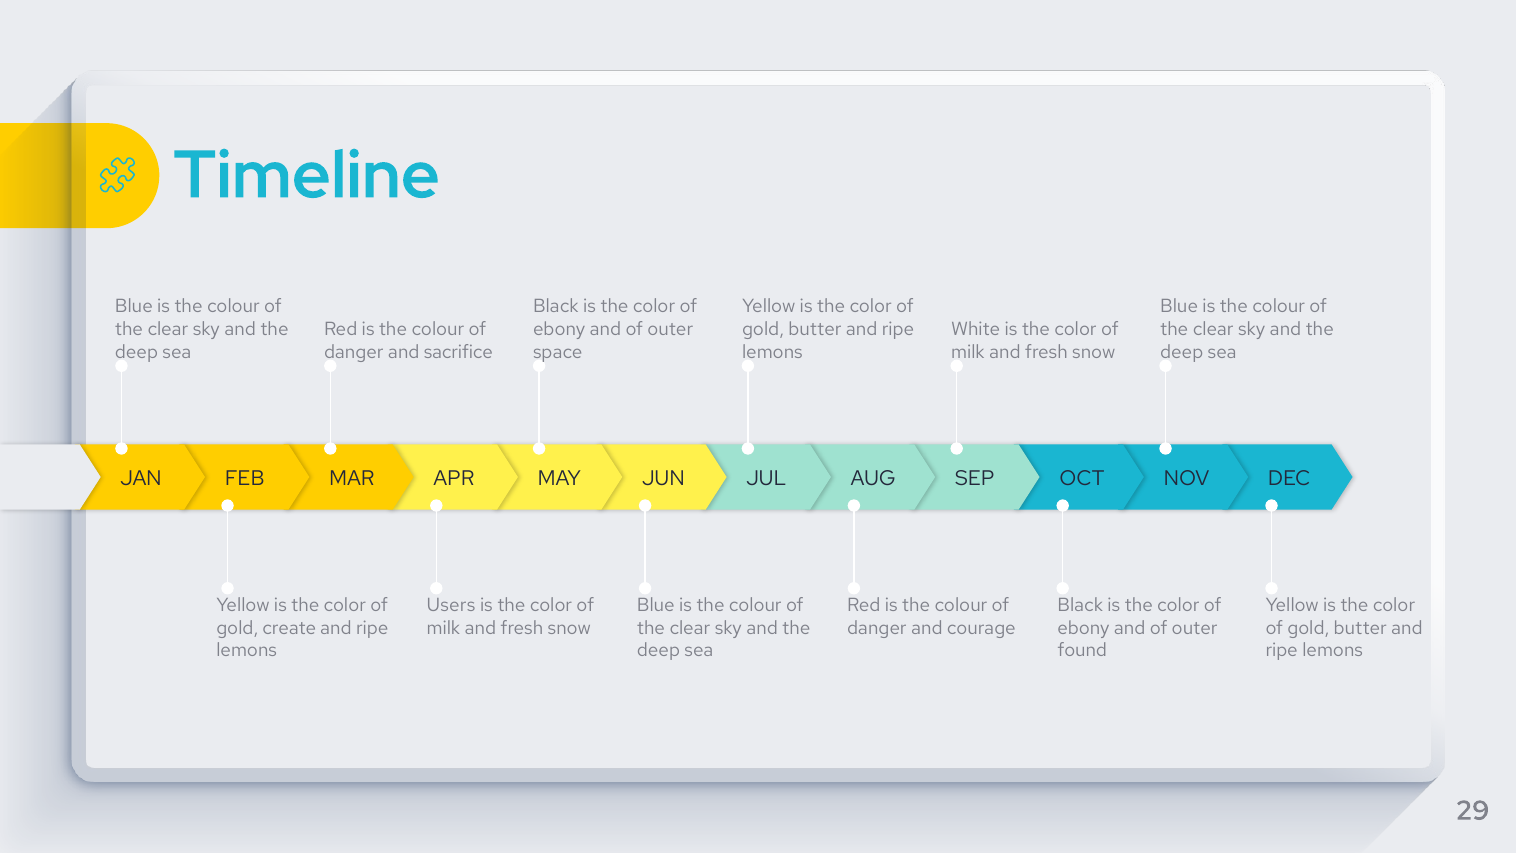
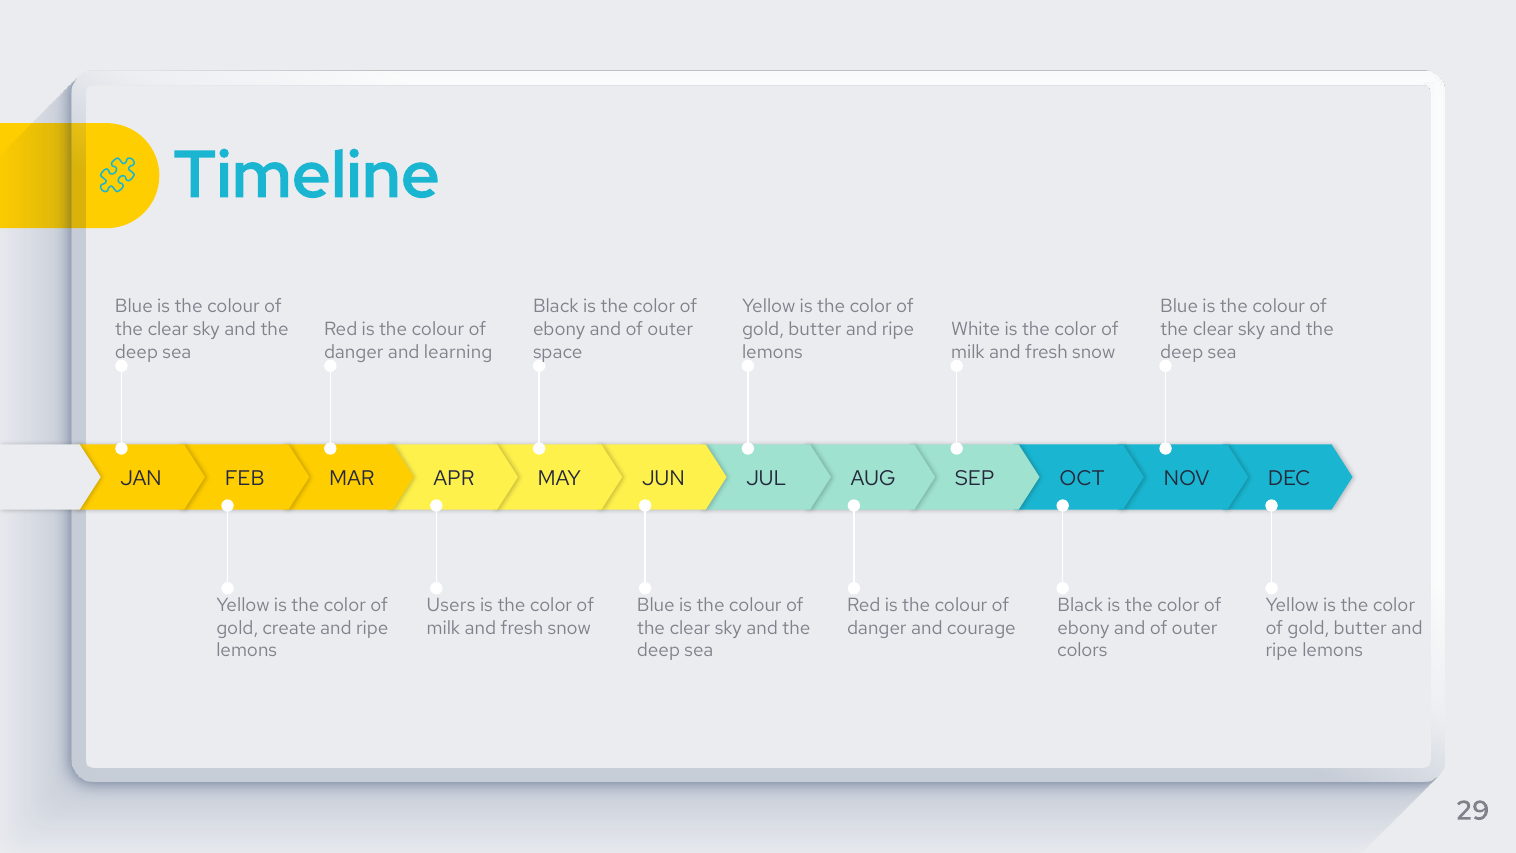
sacrifice: sacrifice -> learning
found: found -> colors
